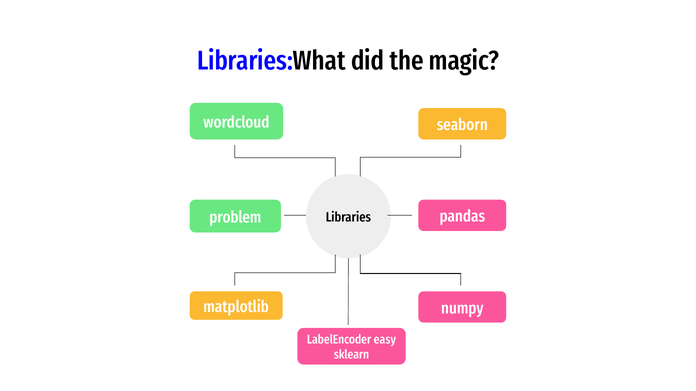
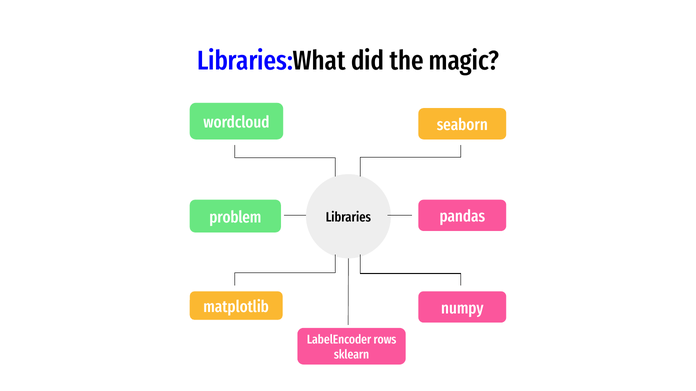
easy: easy -> rows
